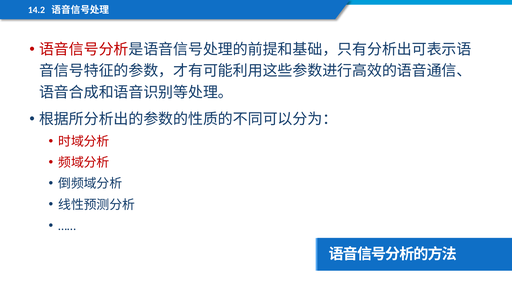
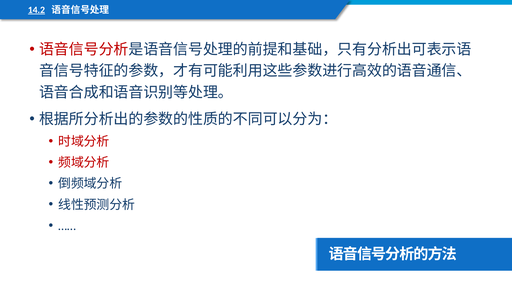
14.2 underline: none -> present
